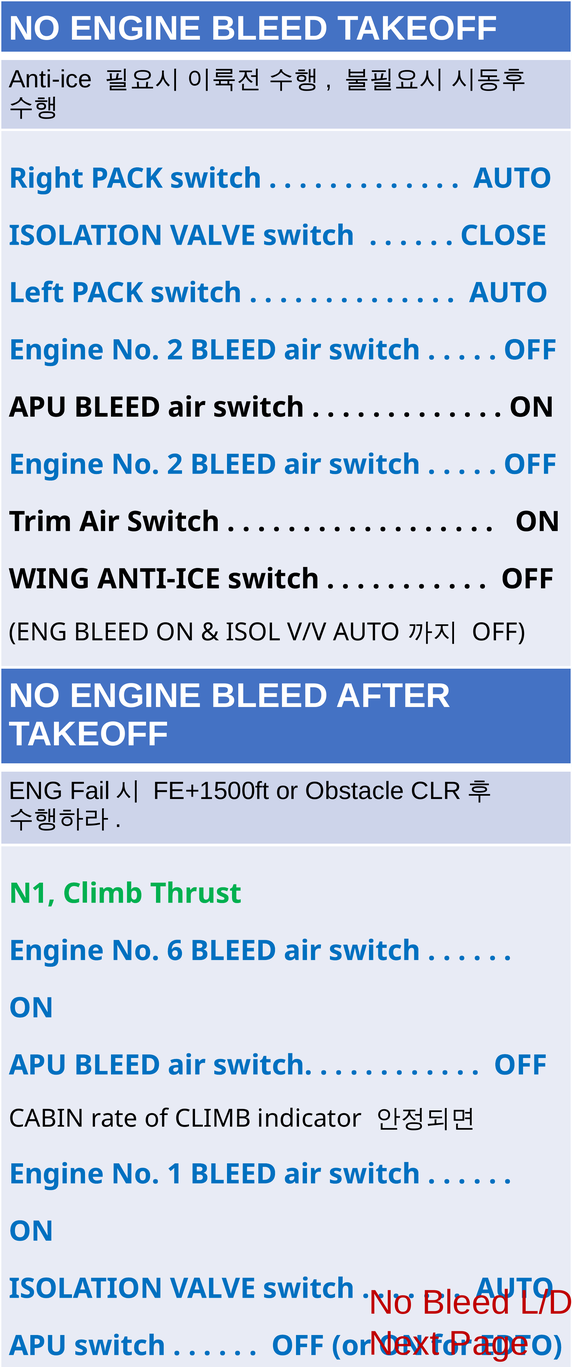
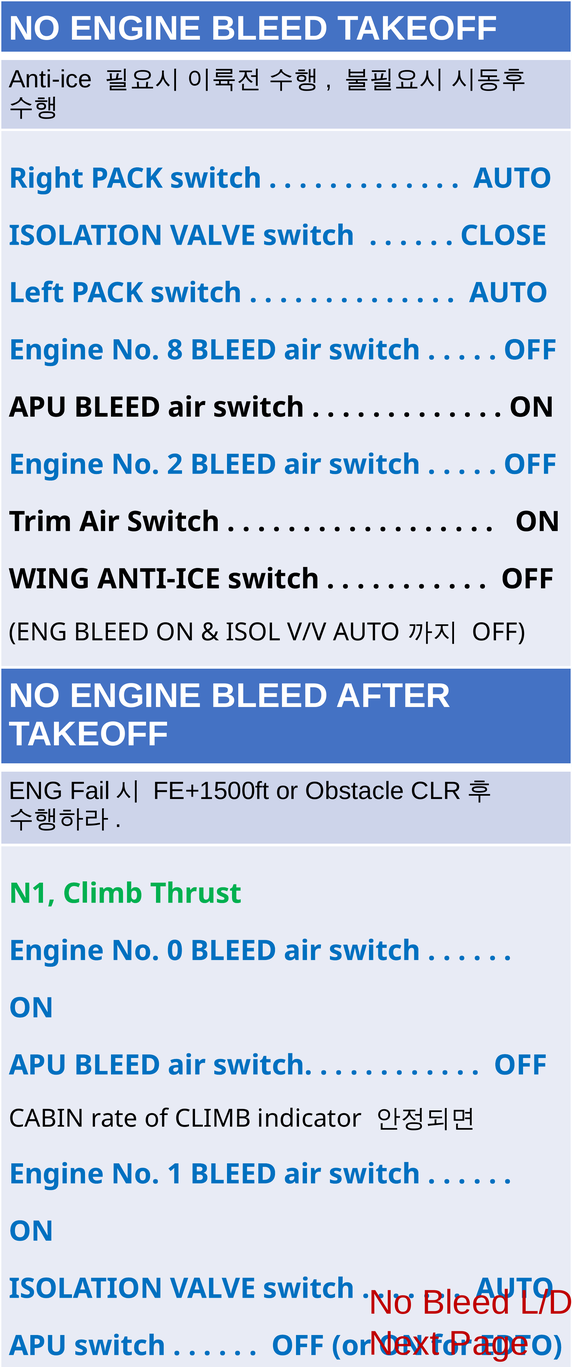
2 at (175, 351): 2 -> 8
6: 6 -> 0
